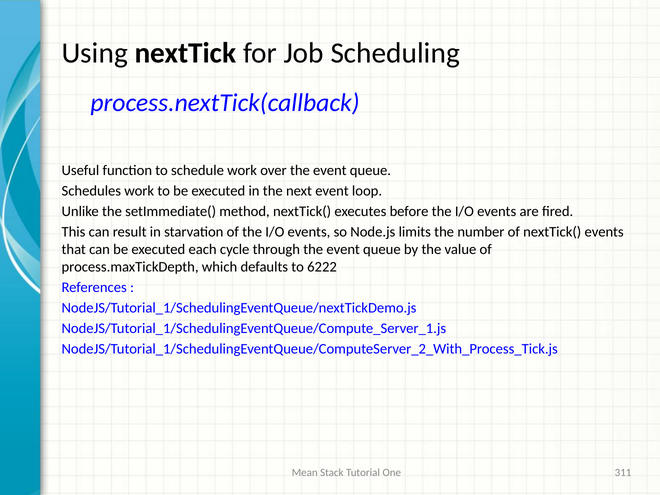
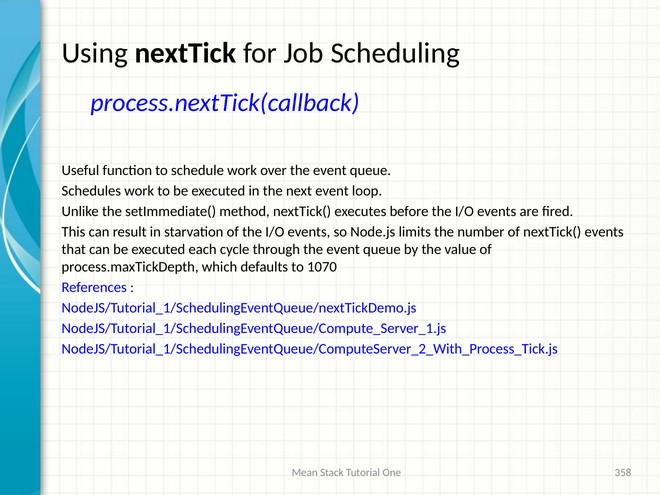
6222: 6222 -> 1070
311: 311 -> 358
